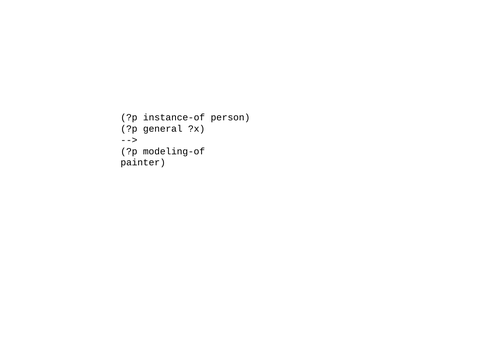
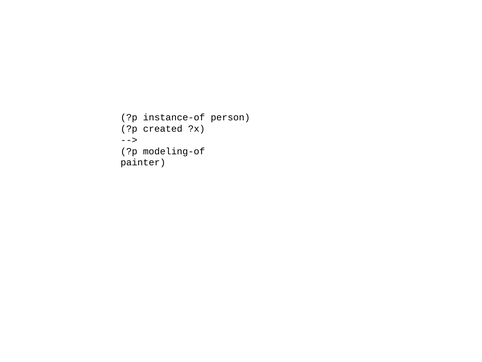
general: general -> created
